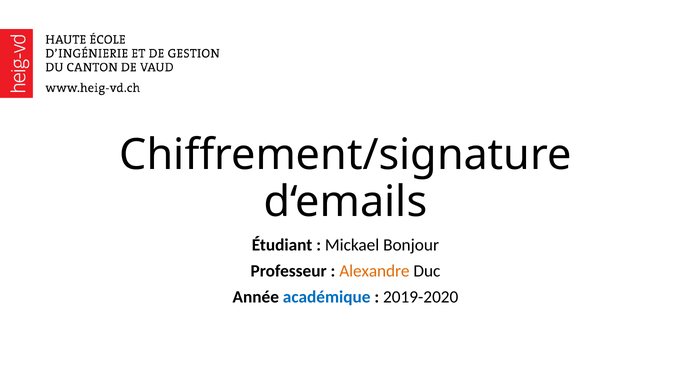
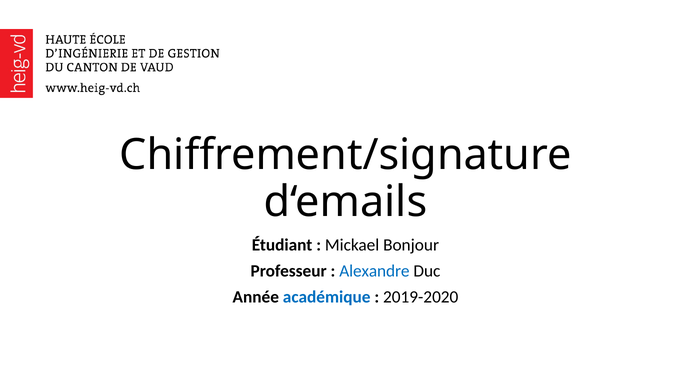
Alexandre colour: orange -> blue
